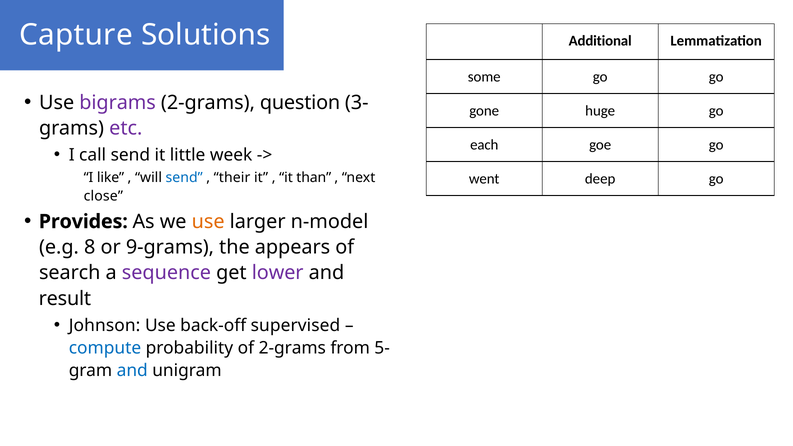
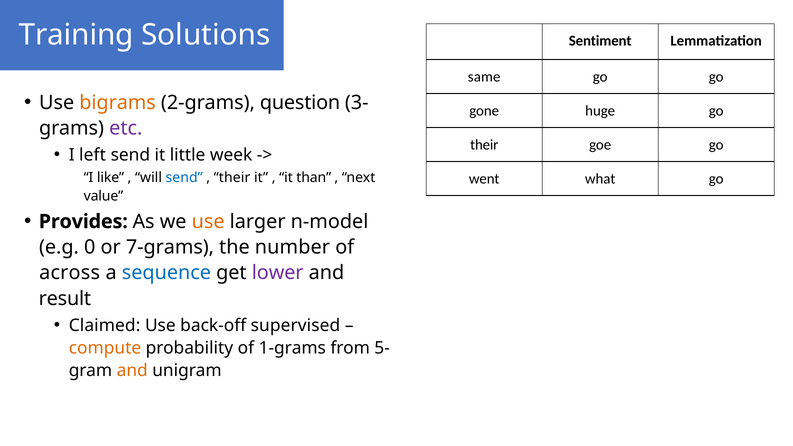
Capture: Capture -> Training
Additional: Additional -> Sentiment
some: some -> same
bigrams colour: purple -> orange
each at (484, 145): each -> their
call: call -> left
deep: deep -> what
close: close -> value
8: 8 -> 0
9-grams: 9-grams -> 7-grams
appears: appears -> number
search: search -> across
sequence colour: purple -> blue
Johnson: Johnson -> Claimed
compute colour: blue -> orange
of 2-grams: 2-grams -> 1-grams
and at (132, 370) colour: blue -> orange
